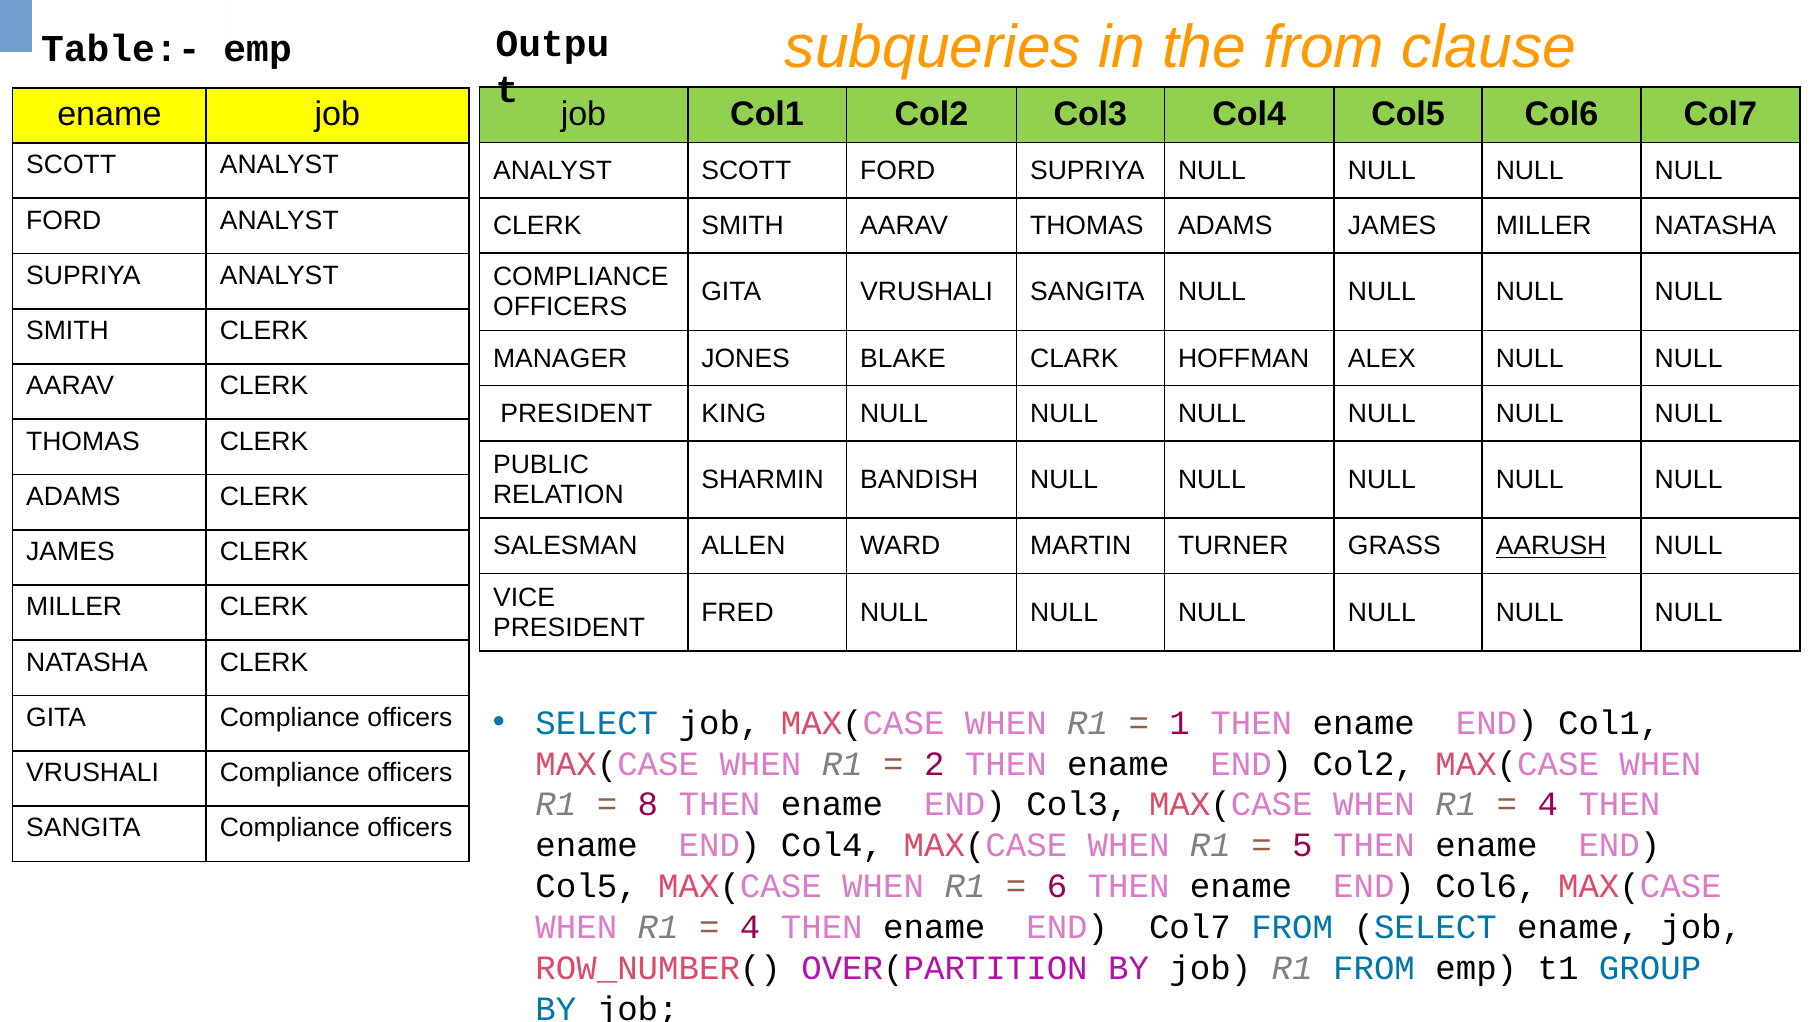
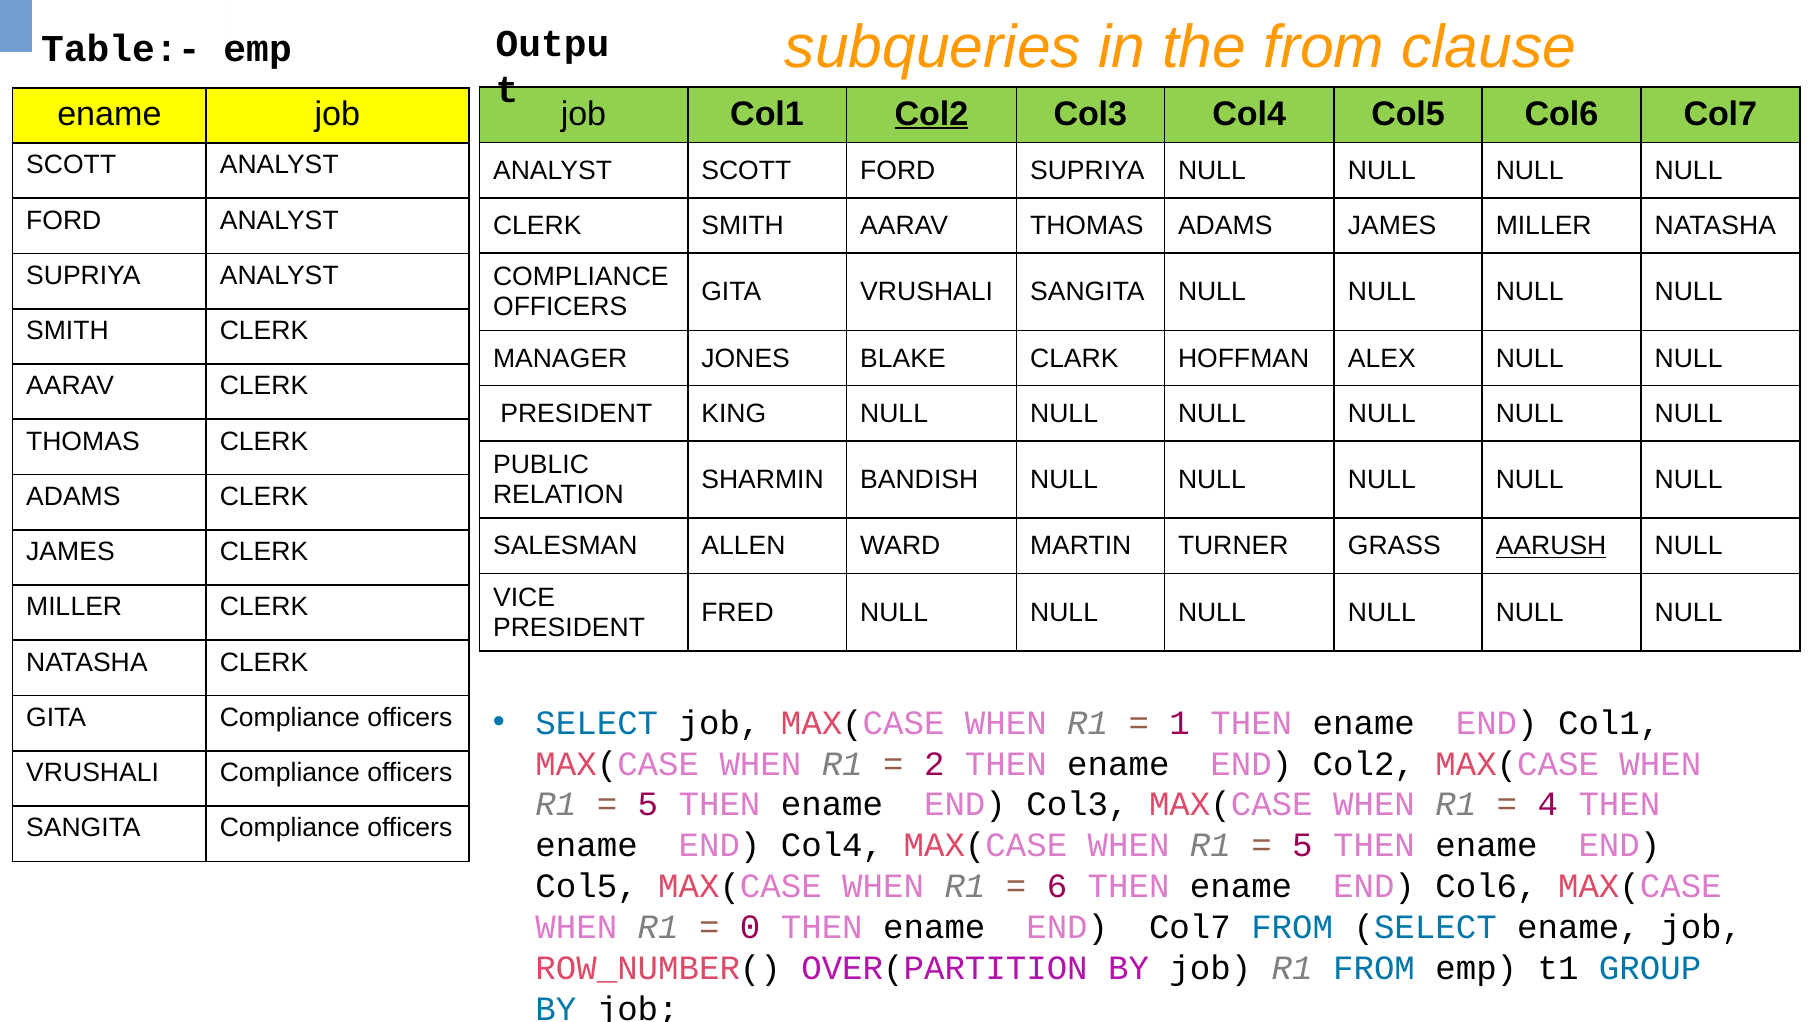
Col2 at (931, 114) underline: none -> present
8 at (648, 805): 8 -> 5
4 at (750, 928): 4 -> 0
